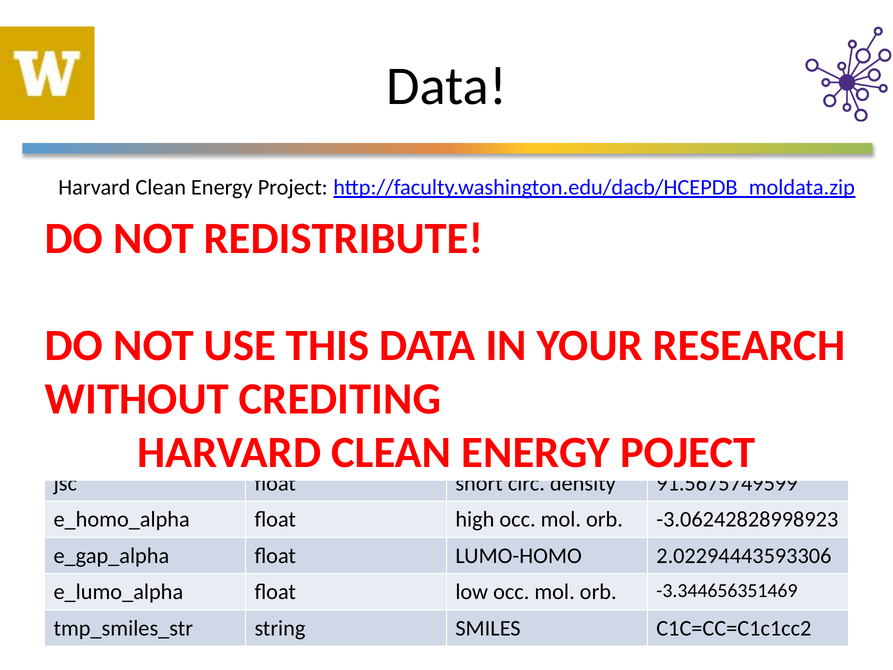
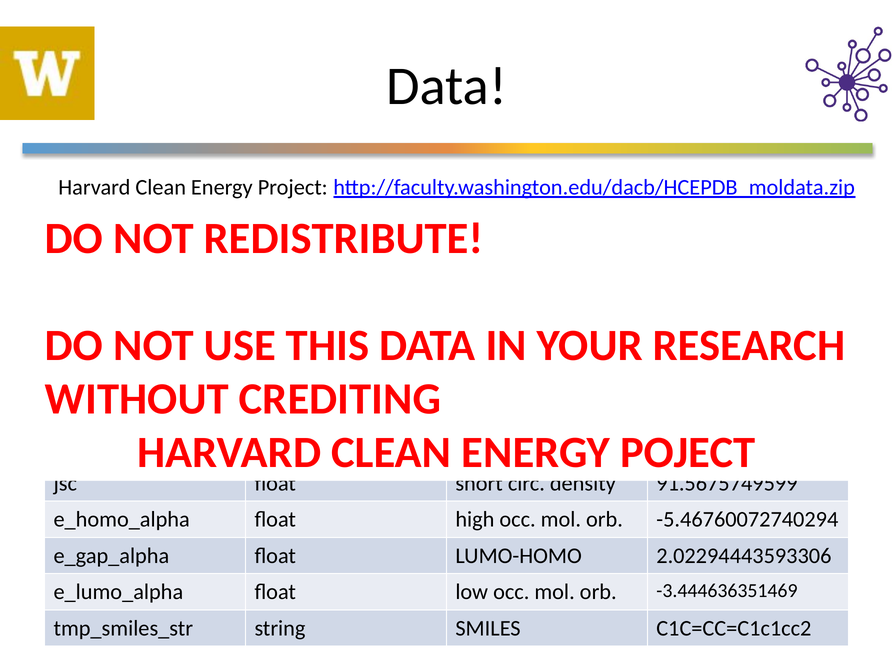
-3.06242828998923: -3.06242828998923 -> -5.46760072740294
-3.344656351469: -3.344656351469 -> -3.444636351469
